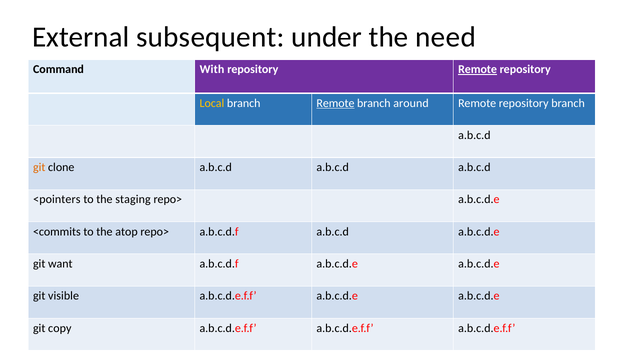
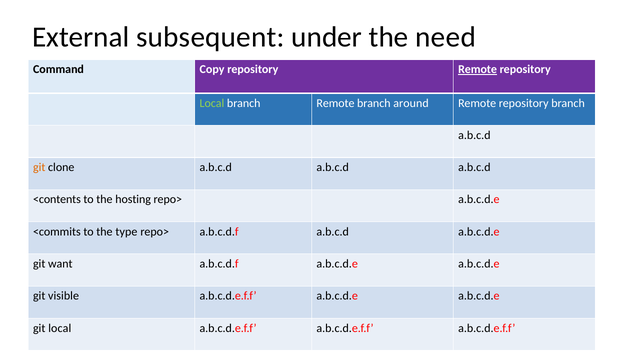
With: With -> Copy
Local at (212, 103) colour: yellow -> light green
Remote at (335, 103) underline: present -> none
<pointers: <pointers -> <contents
staging: staging -> hosting
atop: atop -> type
git copy: copy -> local
